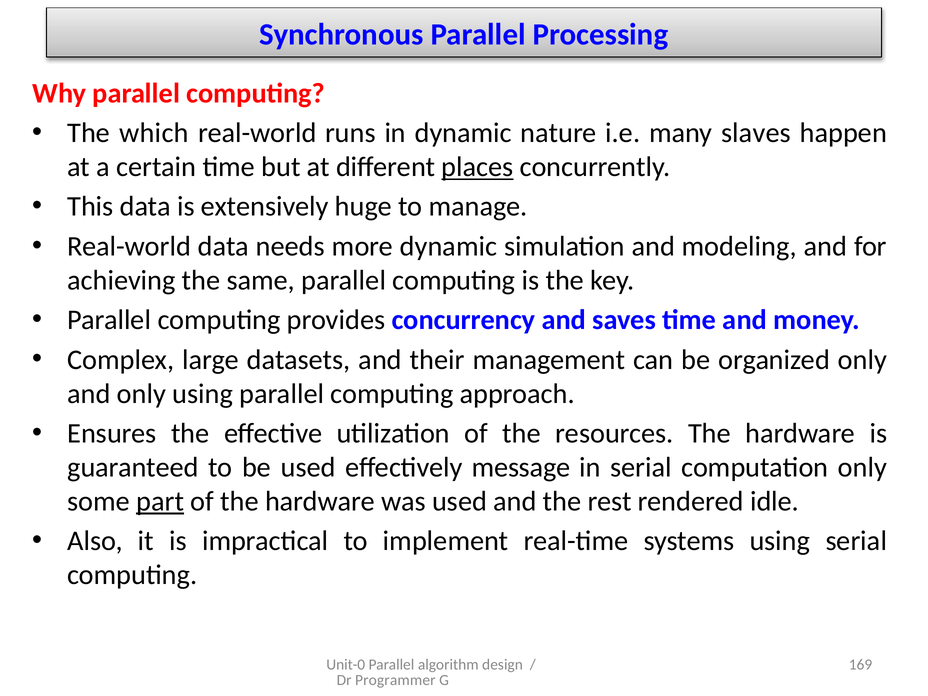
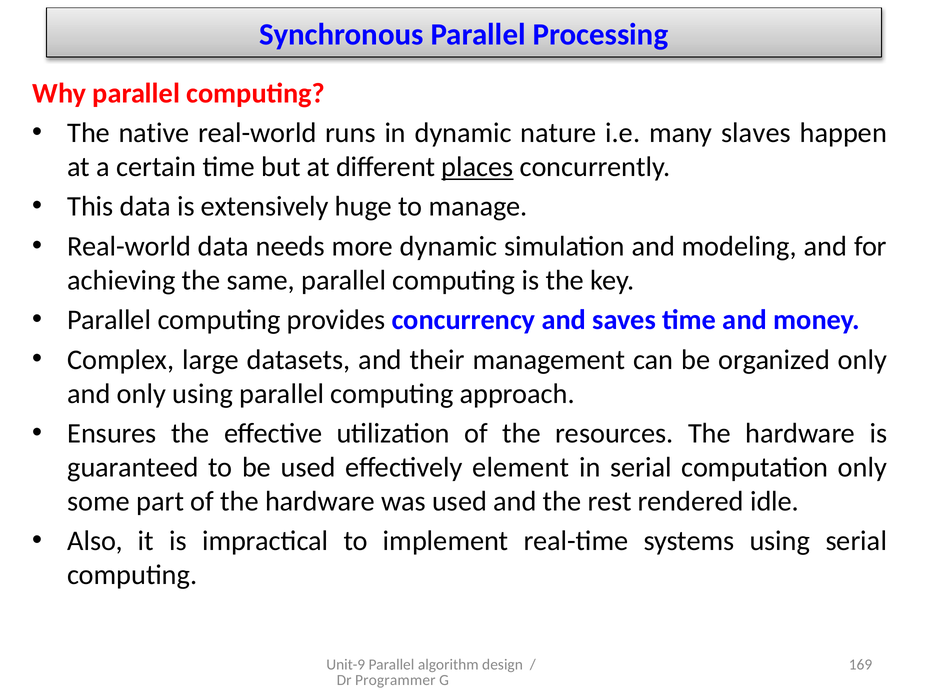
which: which -> native
message: message -> element
part underline: present -> none
Unit-0: Unit-0 -> Unit-9
